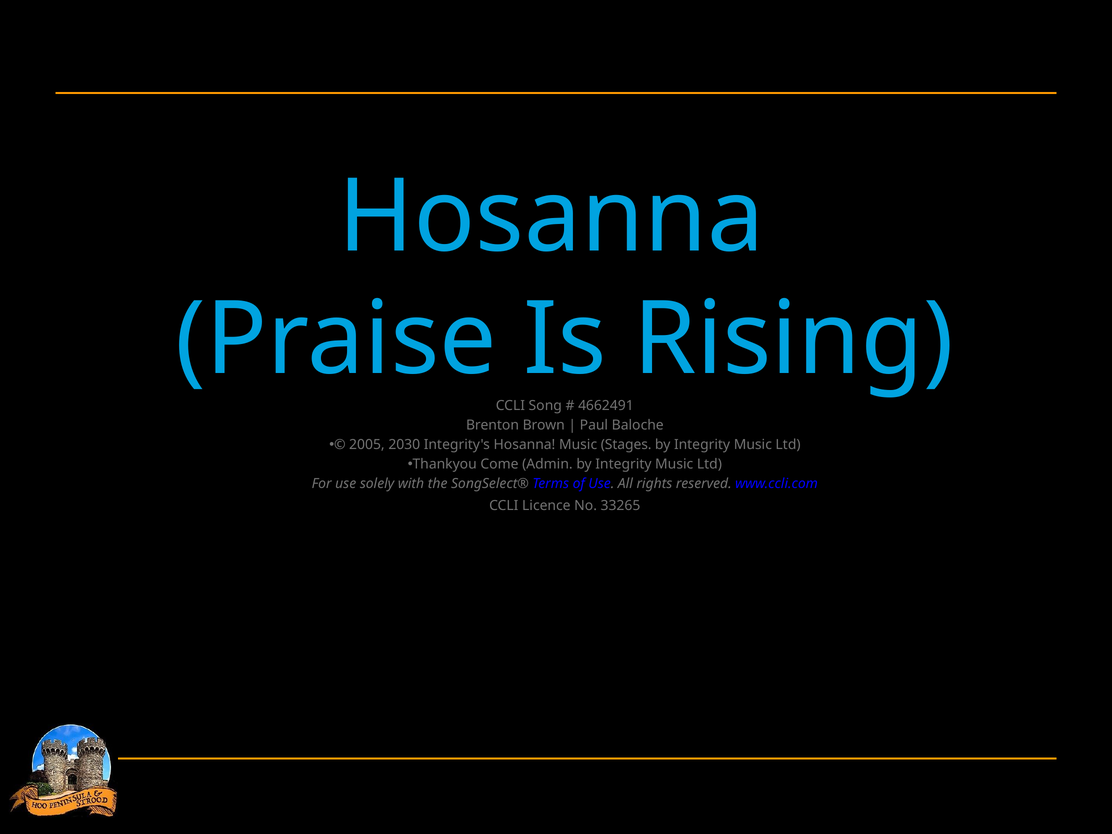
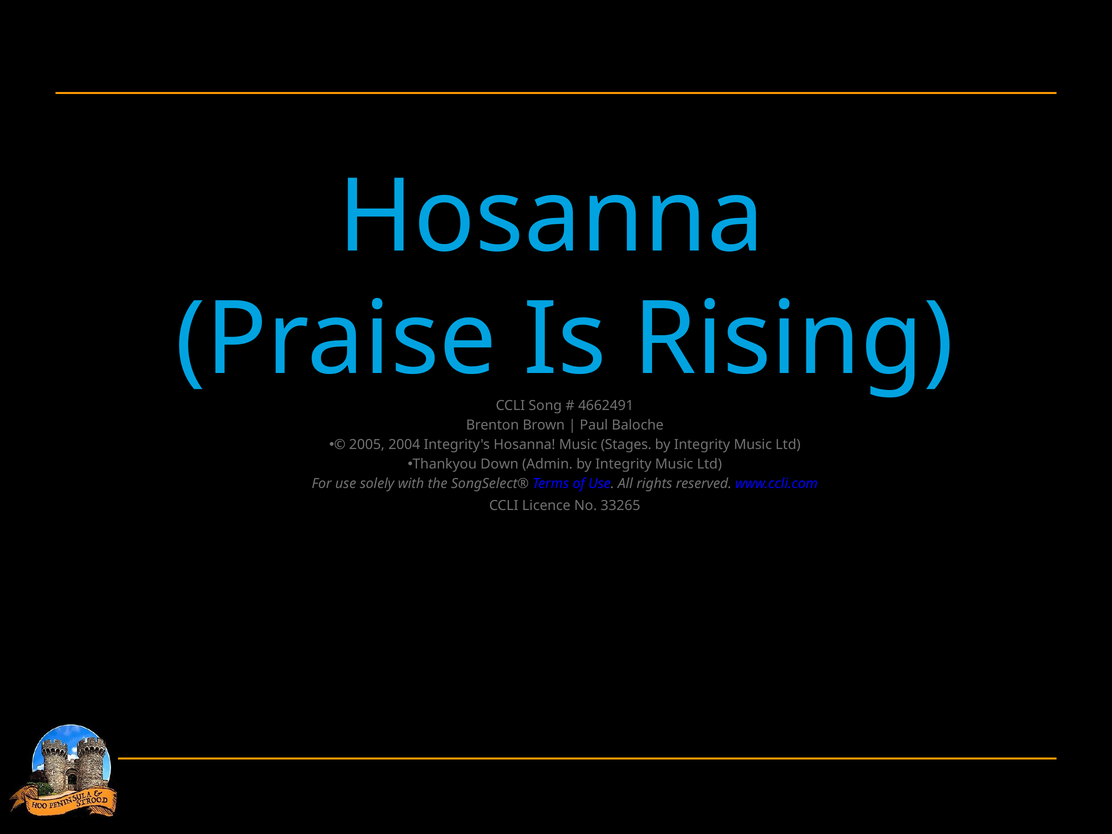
2030: 2030 -> 2004
Come: Come -> Down
